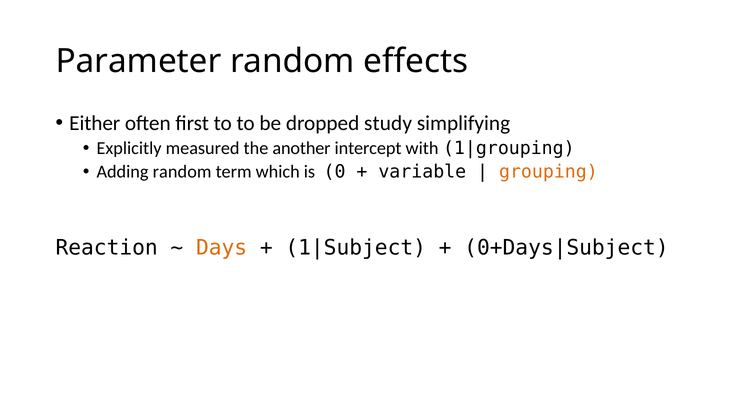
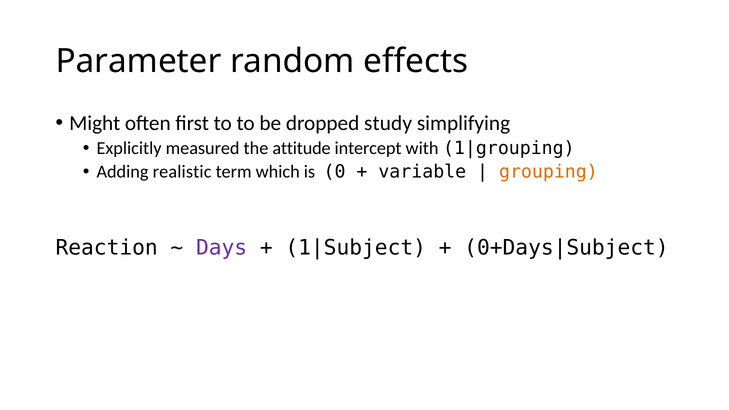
Either: Either -> Might
another: another -> attitude
Adding random: random -> realistic
Days colour: orange -> purple
